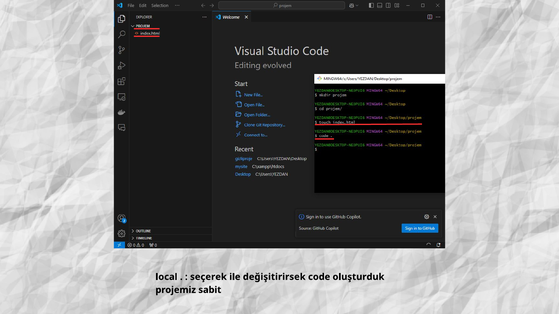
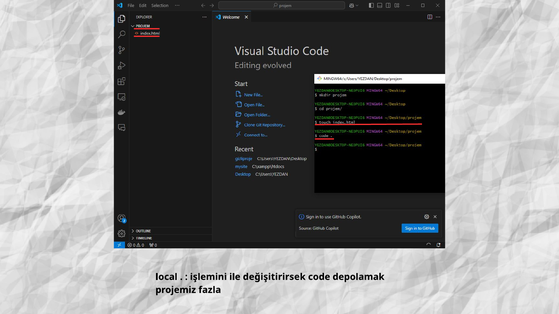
seçerek: seçerek -> işlemini
oluşturduk: oluşturduk -> depolamak
sabit: sabit -> fazla
